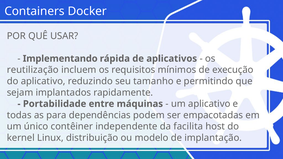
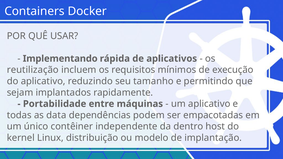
para: para -> data
facilita: facilita -> dentro
